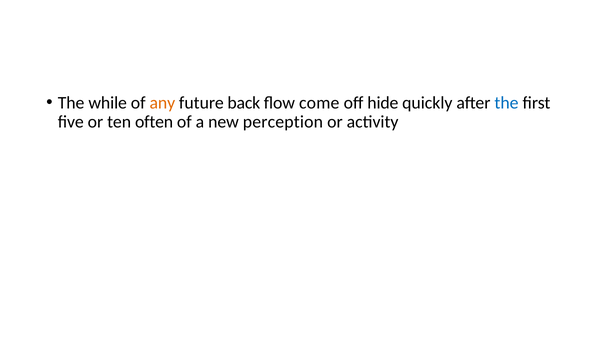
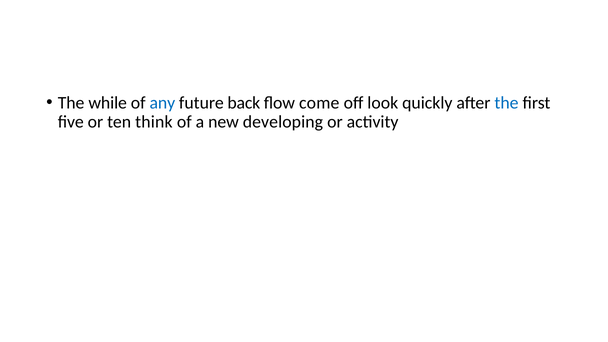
any colour: orange -> blue
hide: hide -> look
often: often -> think
perception: perception -> developing
